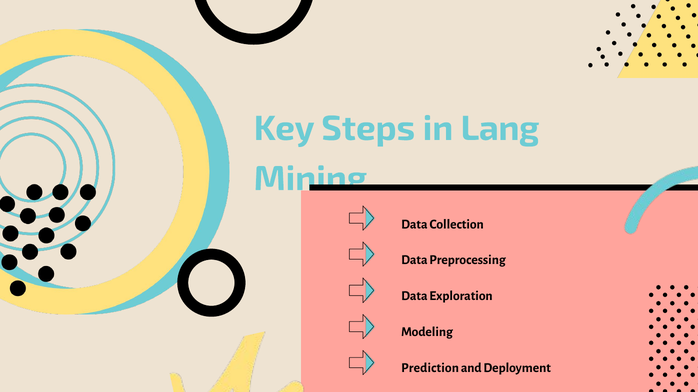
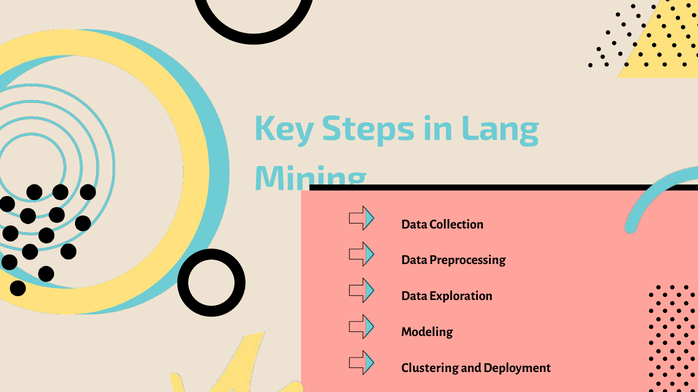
Prediction: Prediction -> Clustering
